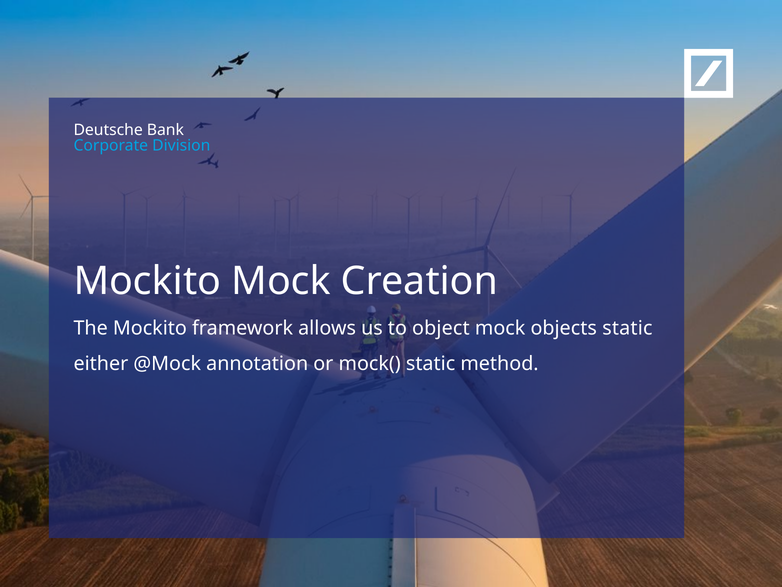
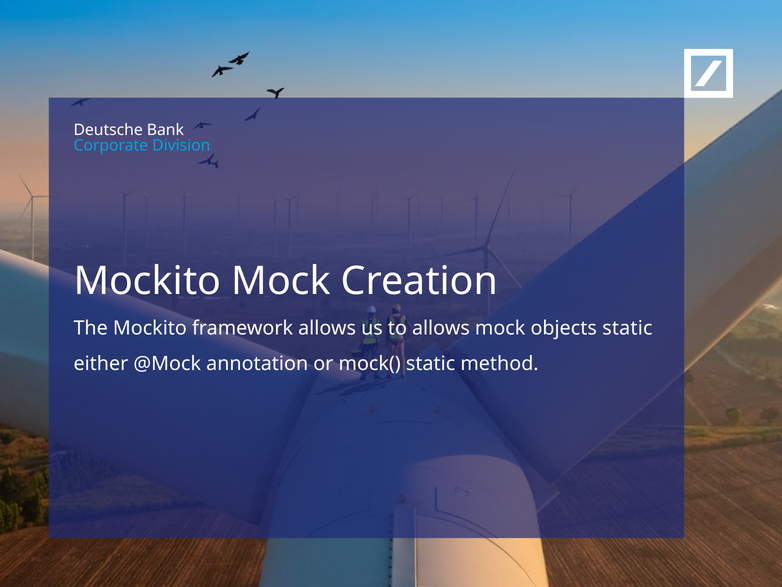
to object: object -> allows
